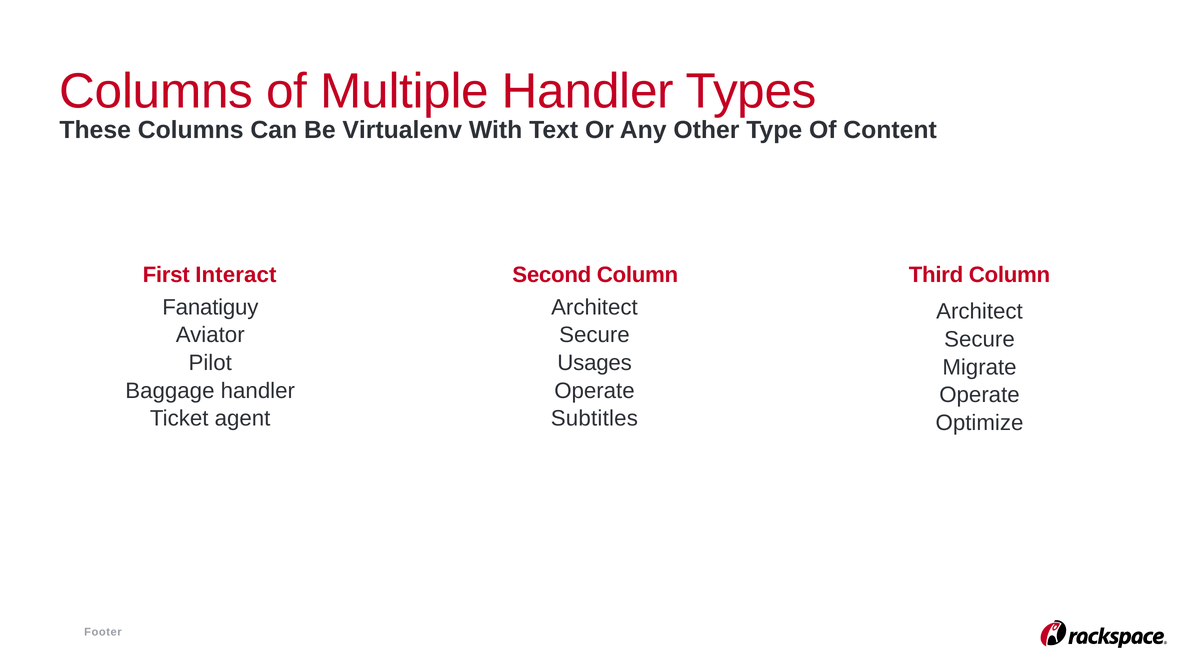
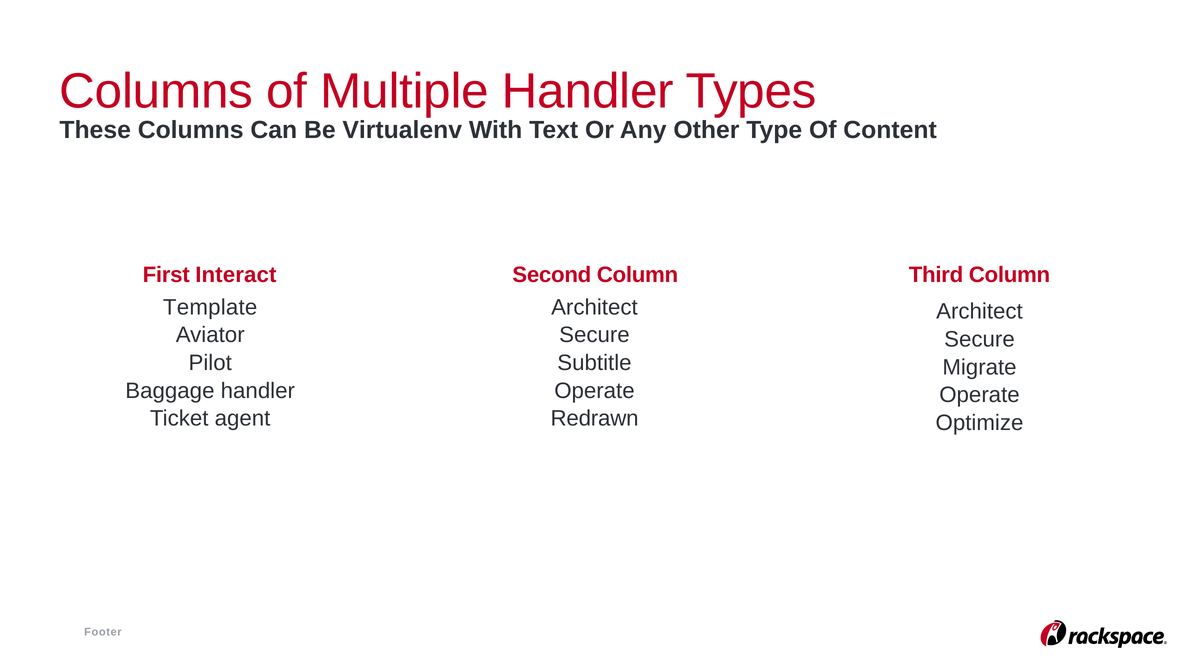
Fanatiguy: Fanatiguy -> Template
Usages: Usages -> Subtitle
Subtitles: Subtitles -> Redrawn
